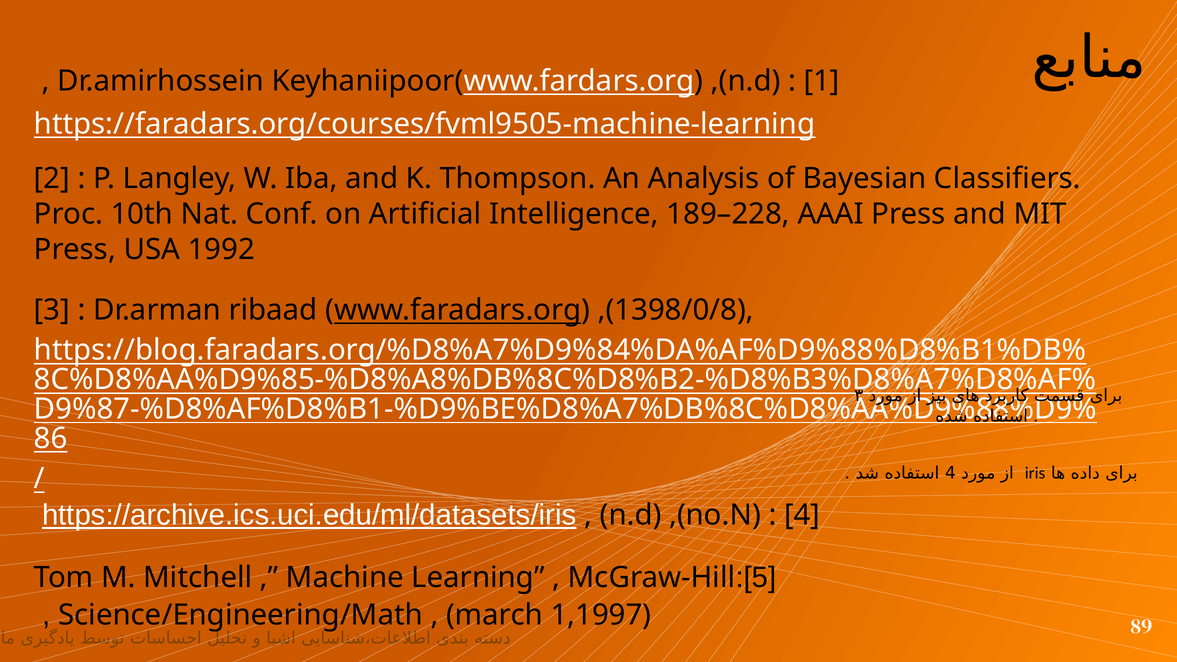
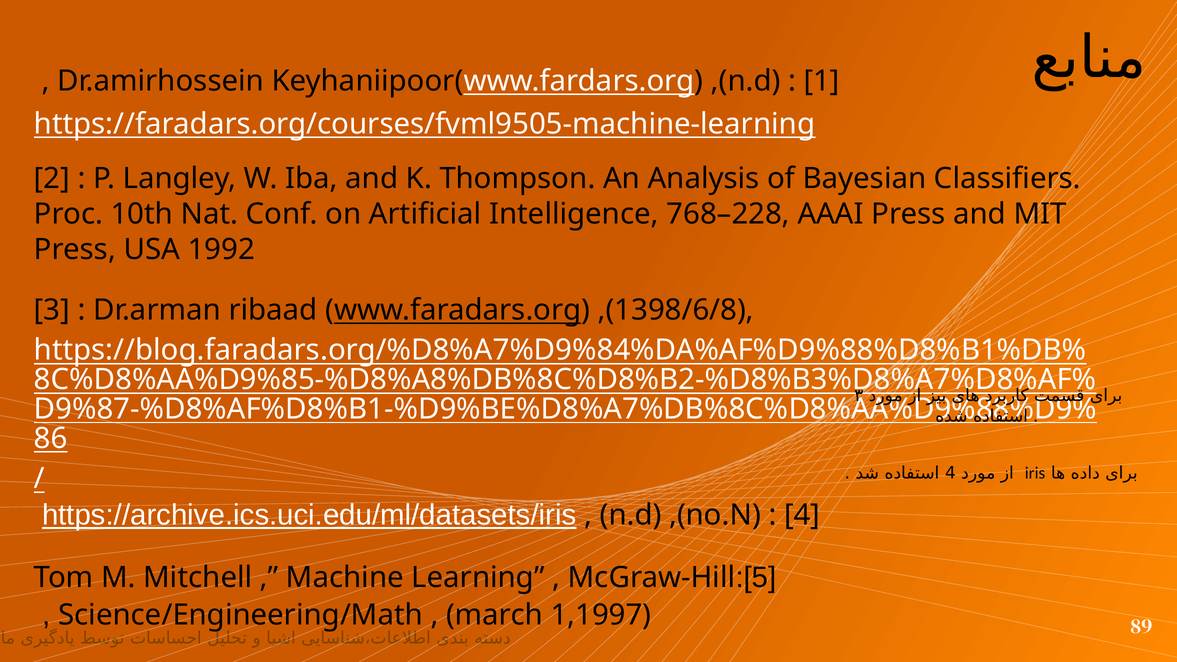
189–228: 189–228 -> 768–228
,(1398/0/8: ,(1398/0/8 -> ,(1398/6/8
